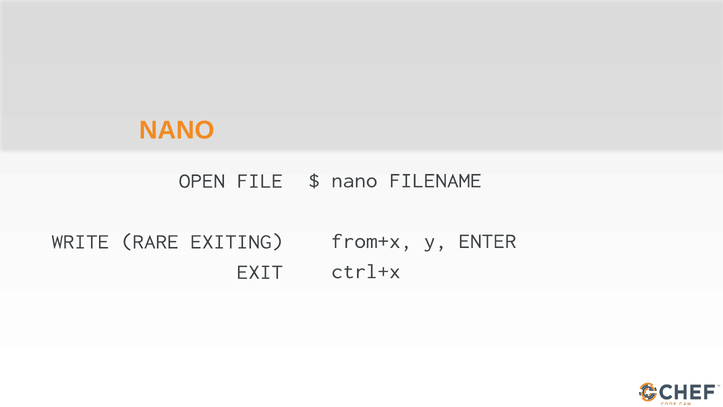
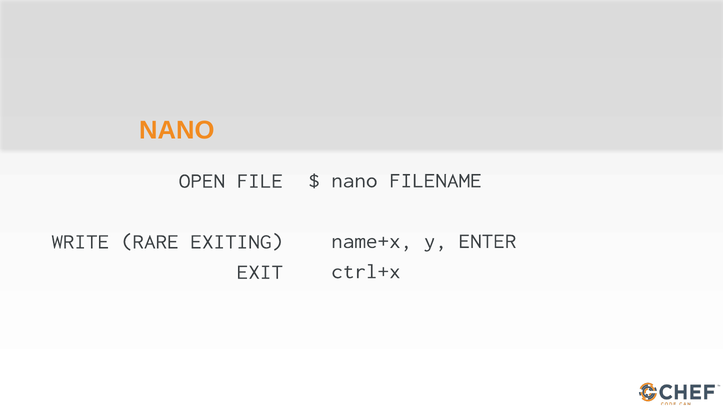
from+x: from+x -> name+x
